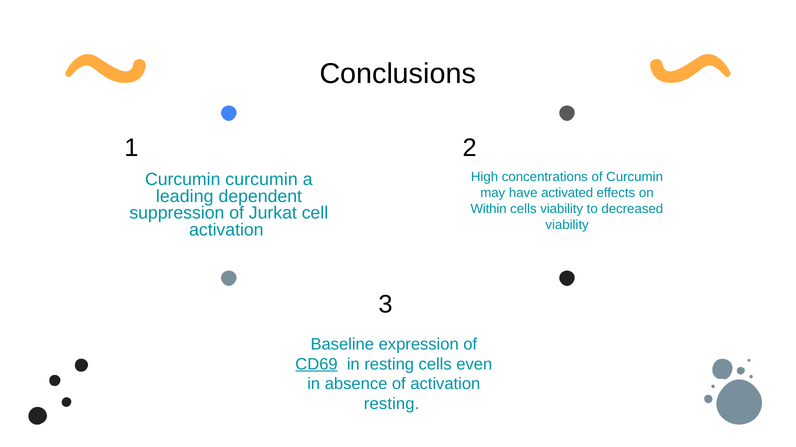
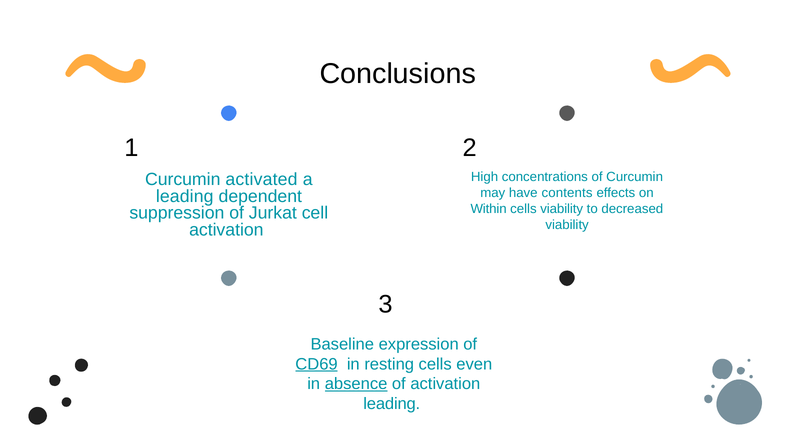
Curcumin curcumin: curcumin -> activated
activated: activated -> contents
absence underline: none -> present
resting at (392, 405): resting -> leading
